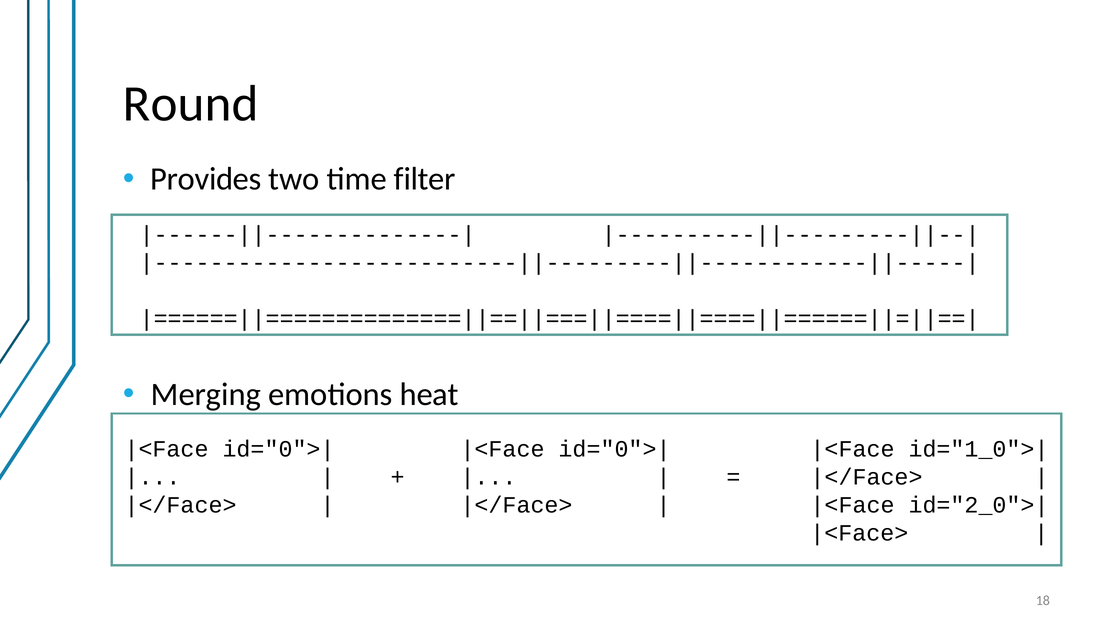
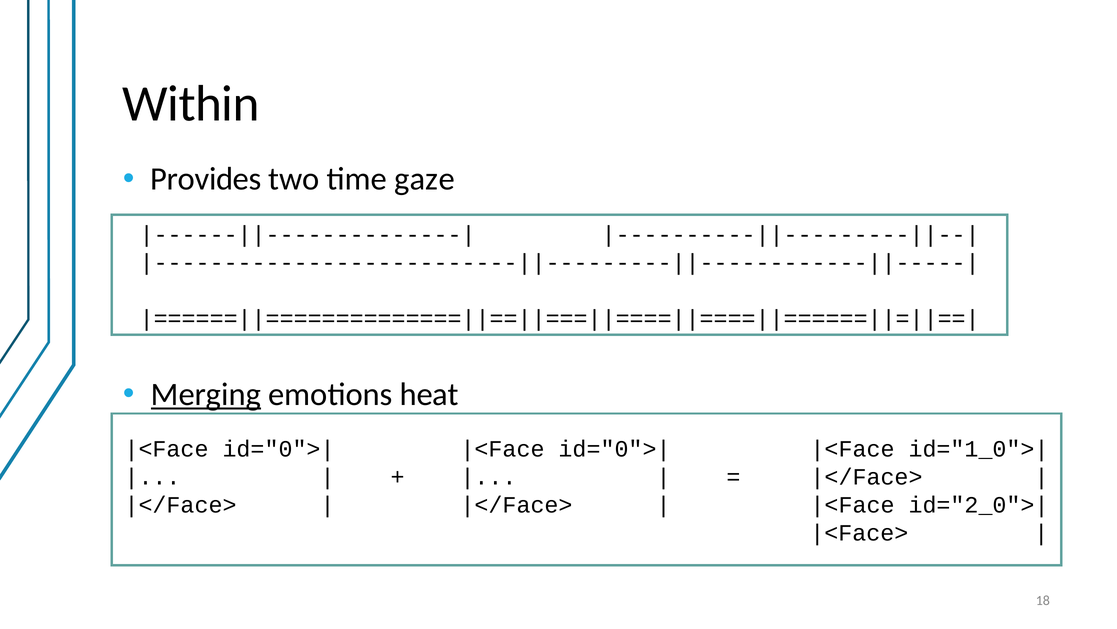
Round: Round -> Within
filter: filter -> gaze
Merging underline: none -> present
